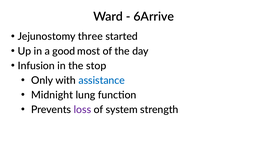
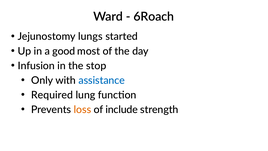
6Arrive: 6Arrive -> 6Roach
three: three -> lungs
Midnight: Midnight -> Required
loss colour: purple -> orange
system: system -> include
